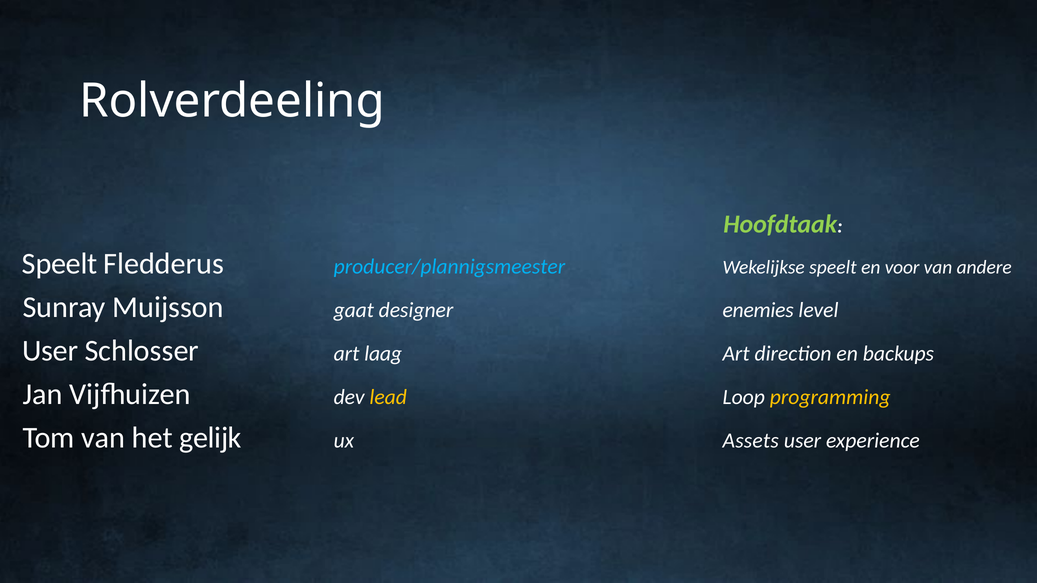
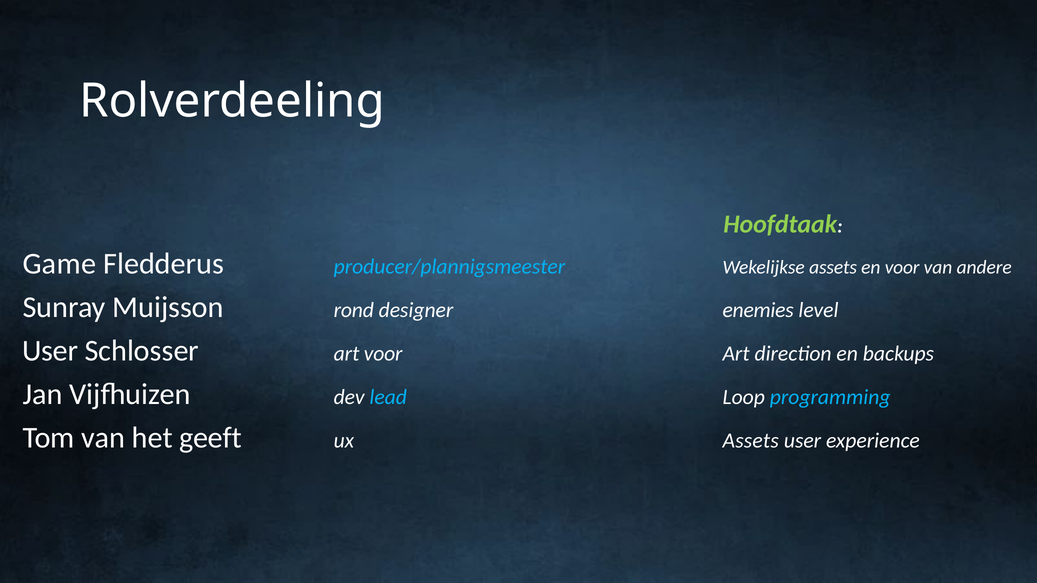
Speelt at (60, 264): Speelt -> Game
Wekelijkse speelt: speelt -> assets
gaat: gaat -> rond
art laag: laag -> voor
lead colour: yellow -> light blue
programming colour: yellow -> light blue
gelijk: gelijk -> geeft
